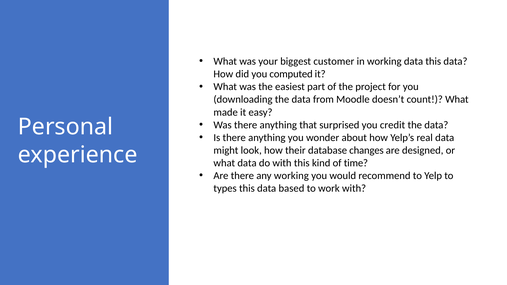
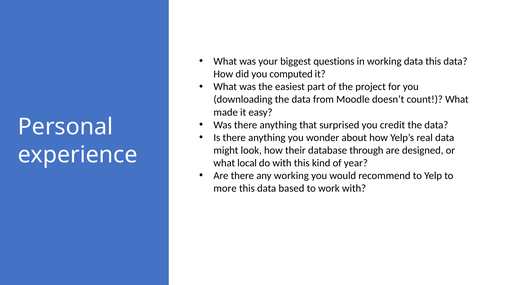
customer: customer -> questions
changes: changes -> through
what data: data -> local
time: time -> year
types: types -> more
